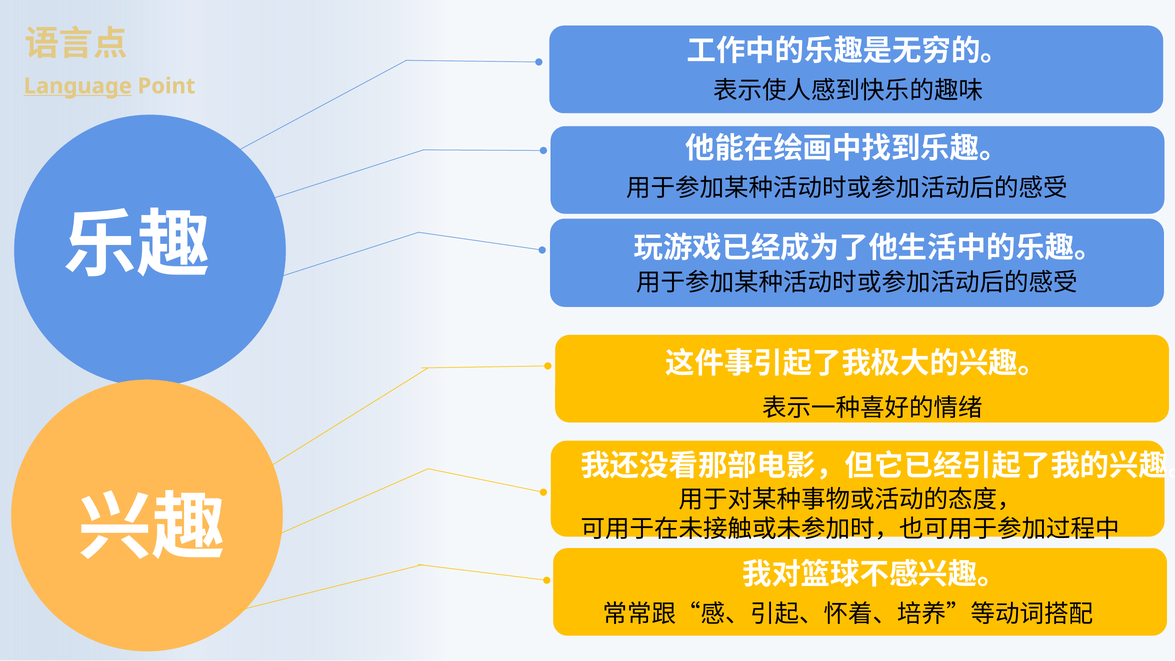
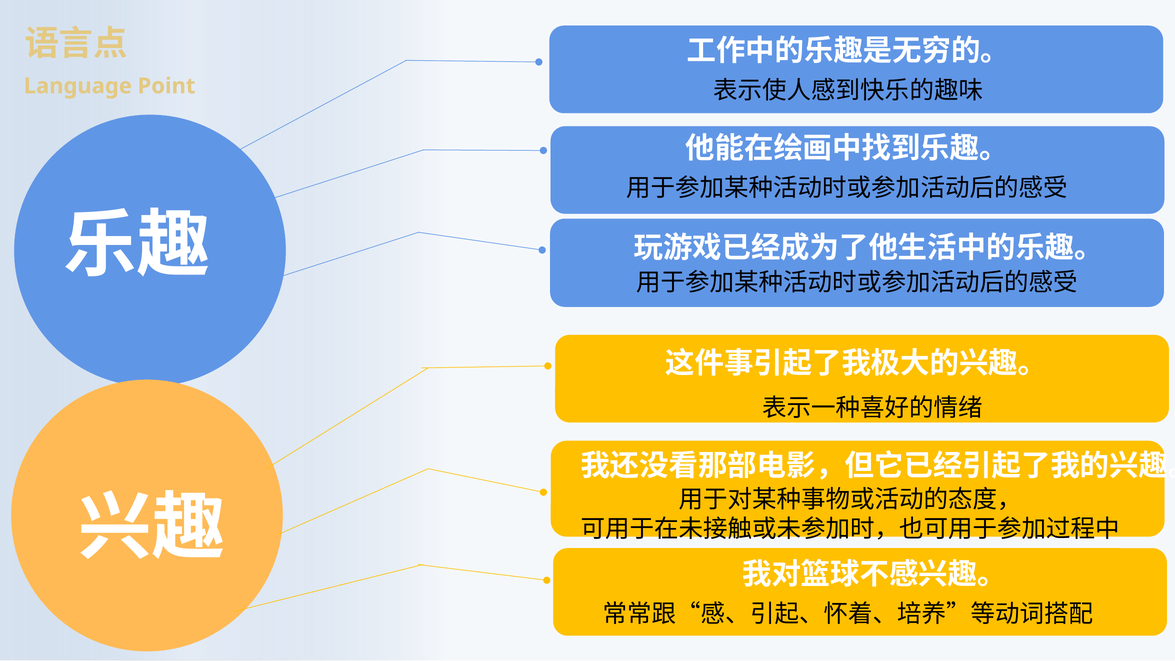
Language underline: present -> none
